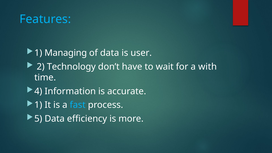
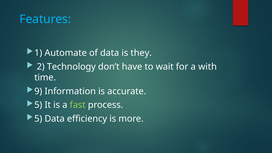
Managing: Managing -> Automate
user: user -> they
4: 4 -> 9
1 at (38, 105): 1 -> 5
fast colour: light blue -> light green
